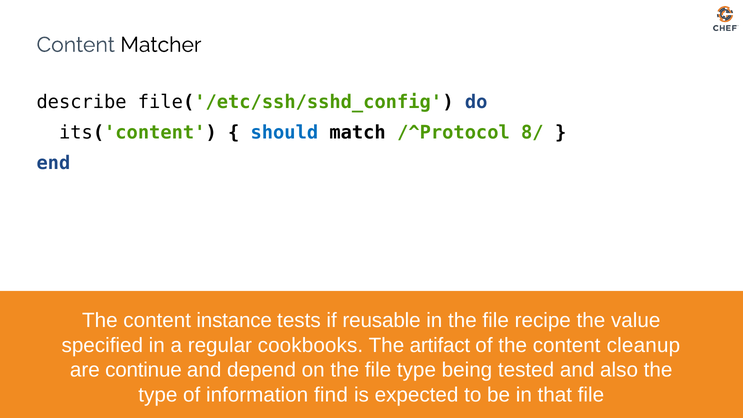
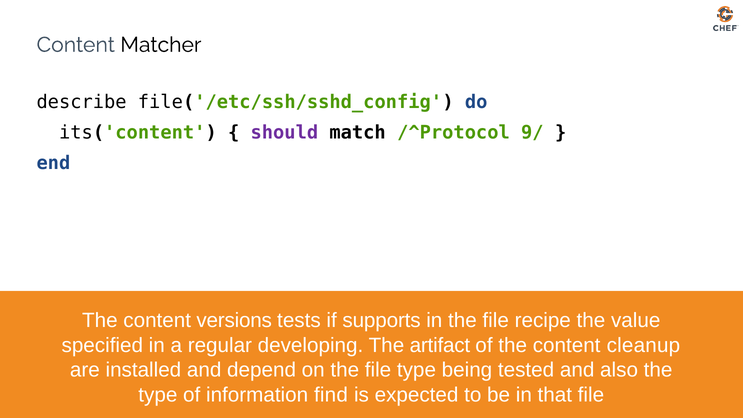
should colour: blue -> purple
8/: 8/ -> 9/
instance: instance -> versions
reusable: reusable -> supports
cookbooks: cookbooks -> developing
continue: continue -> installed
